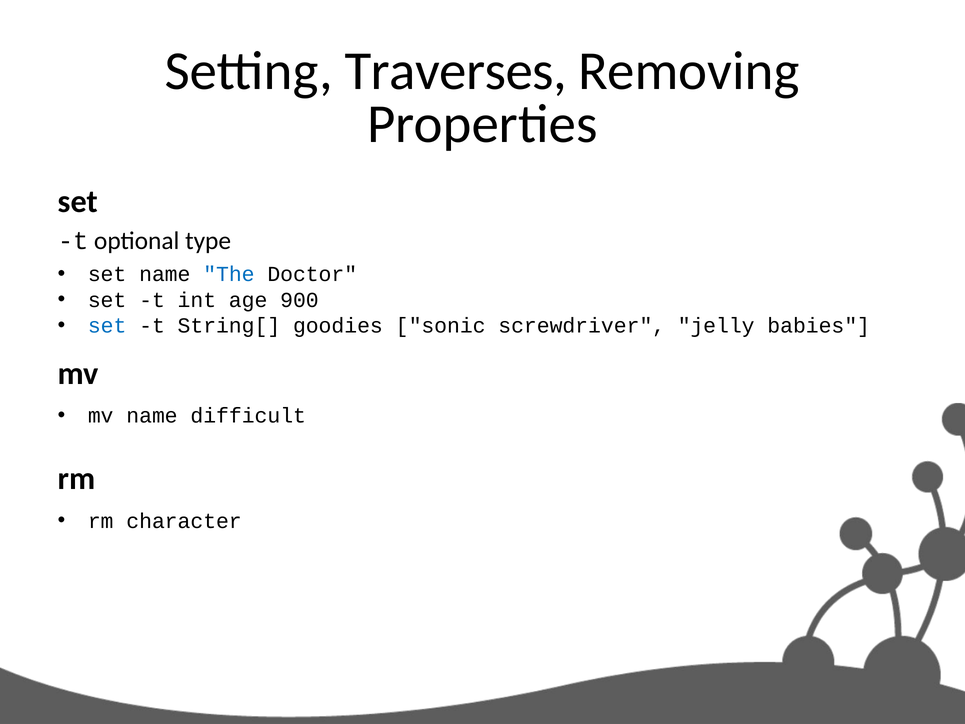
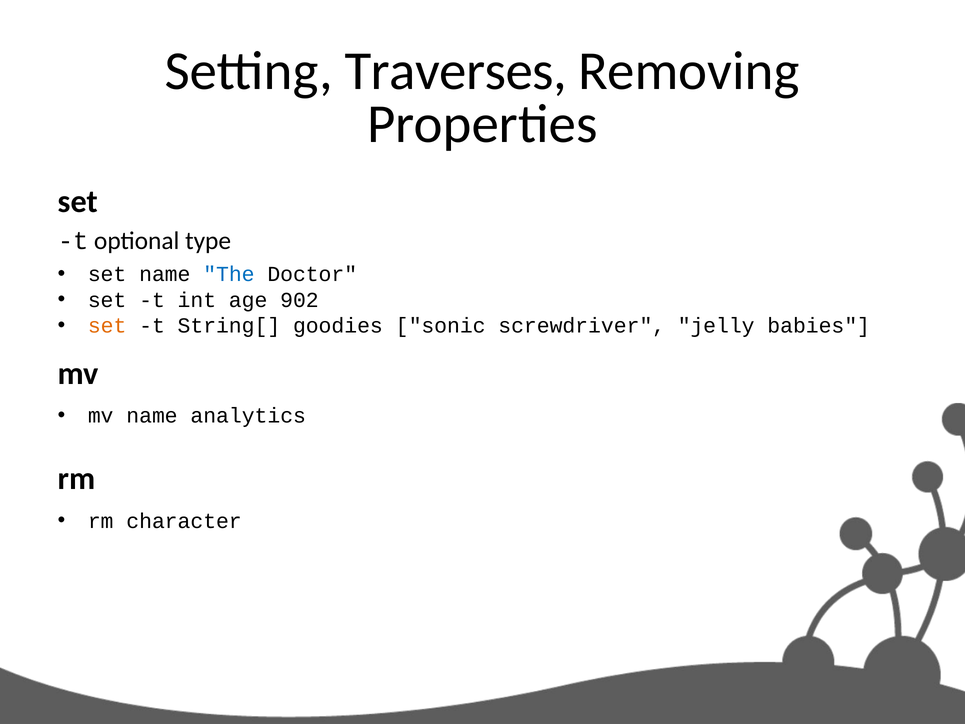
900: 900 -> 902
set at (107, 326) colour: blue -> orange
difficult: difficult -> analytics
